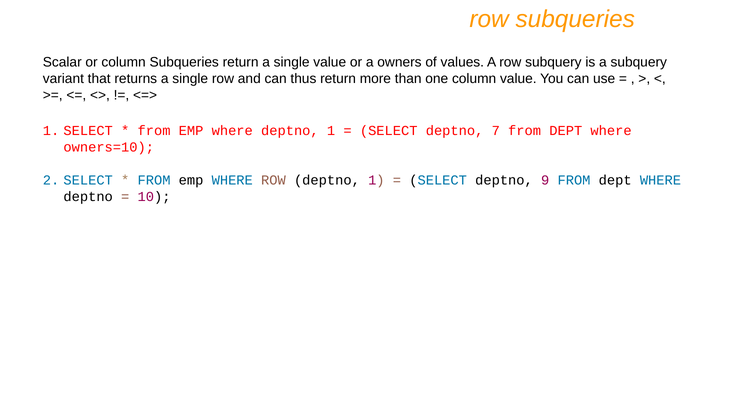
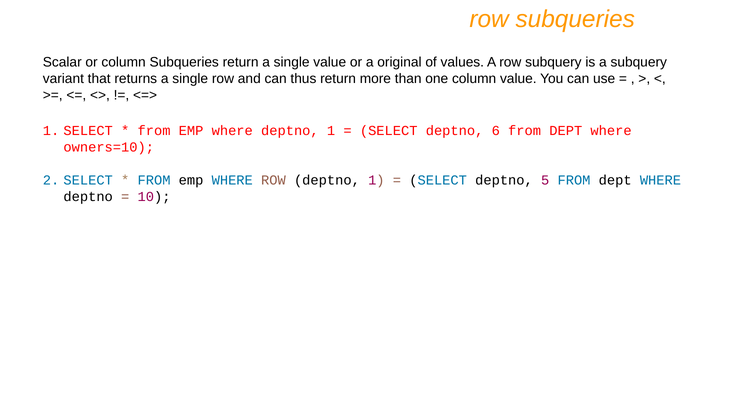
owners: owners -> original
7: 7 -> 6
9: 9 -> 5
